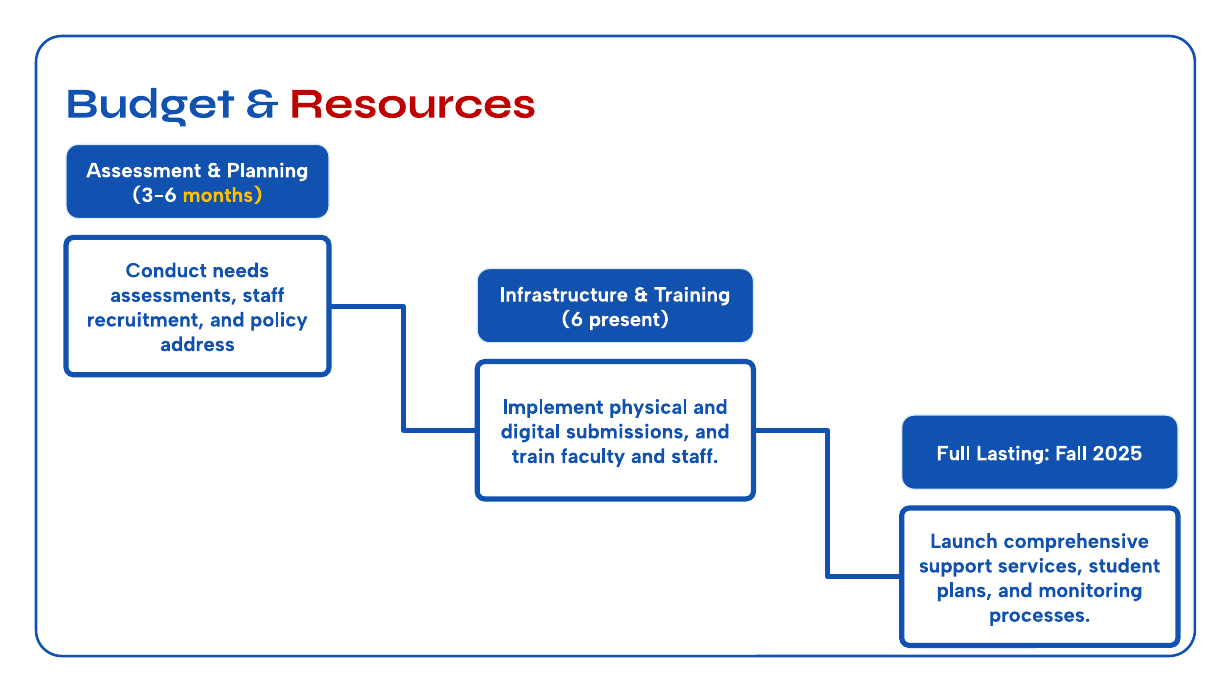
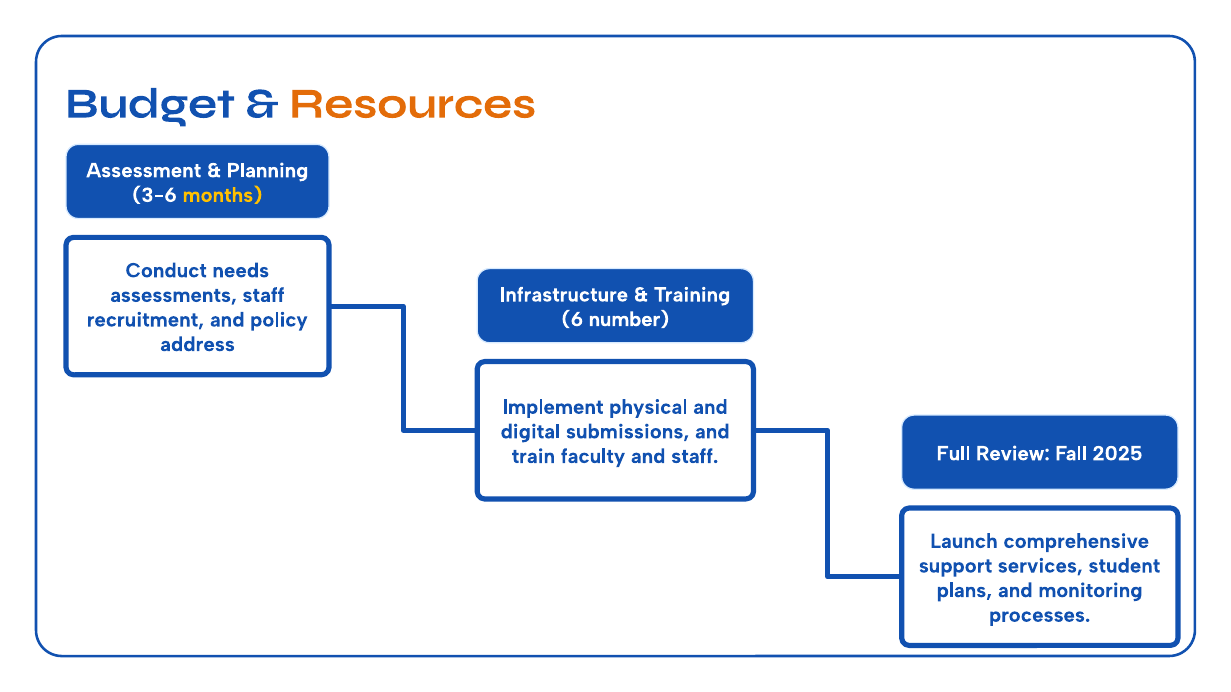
Resources colour: red -> orange
present: present -> number
Lasting: Lasting -> Review
